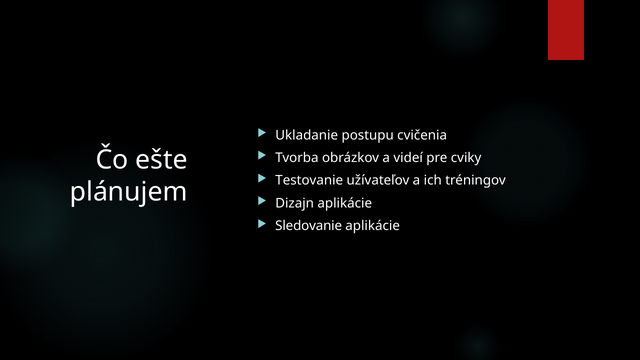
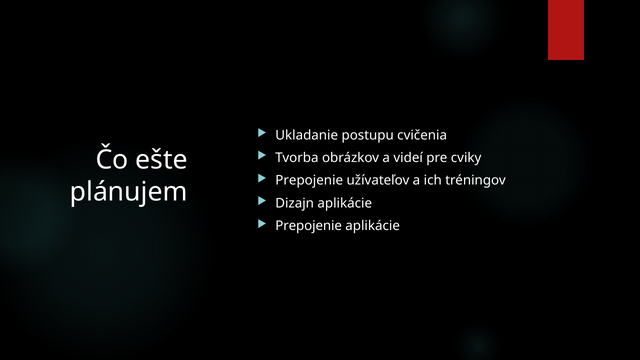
Testovanie at (309, 181): Testovanie -> Prepojenie
Sledovanie at (309, 226): Sledovanie -> Prepojenie
